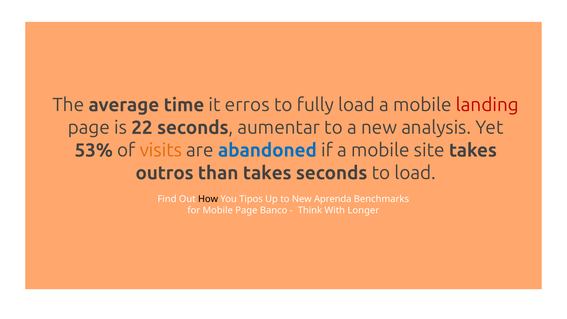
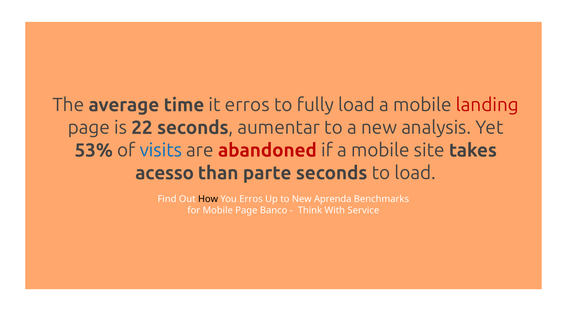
visits colour: orange -> blue
abandoned colour: blue -> red
outros: outros -> acesso
than takes: takes -> parte
You Tipos: Tipos -> Erros
Longer: Longer -> Service
